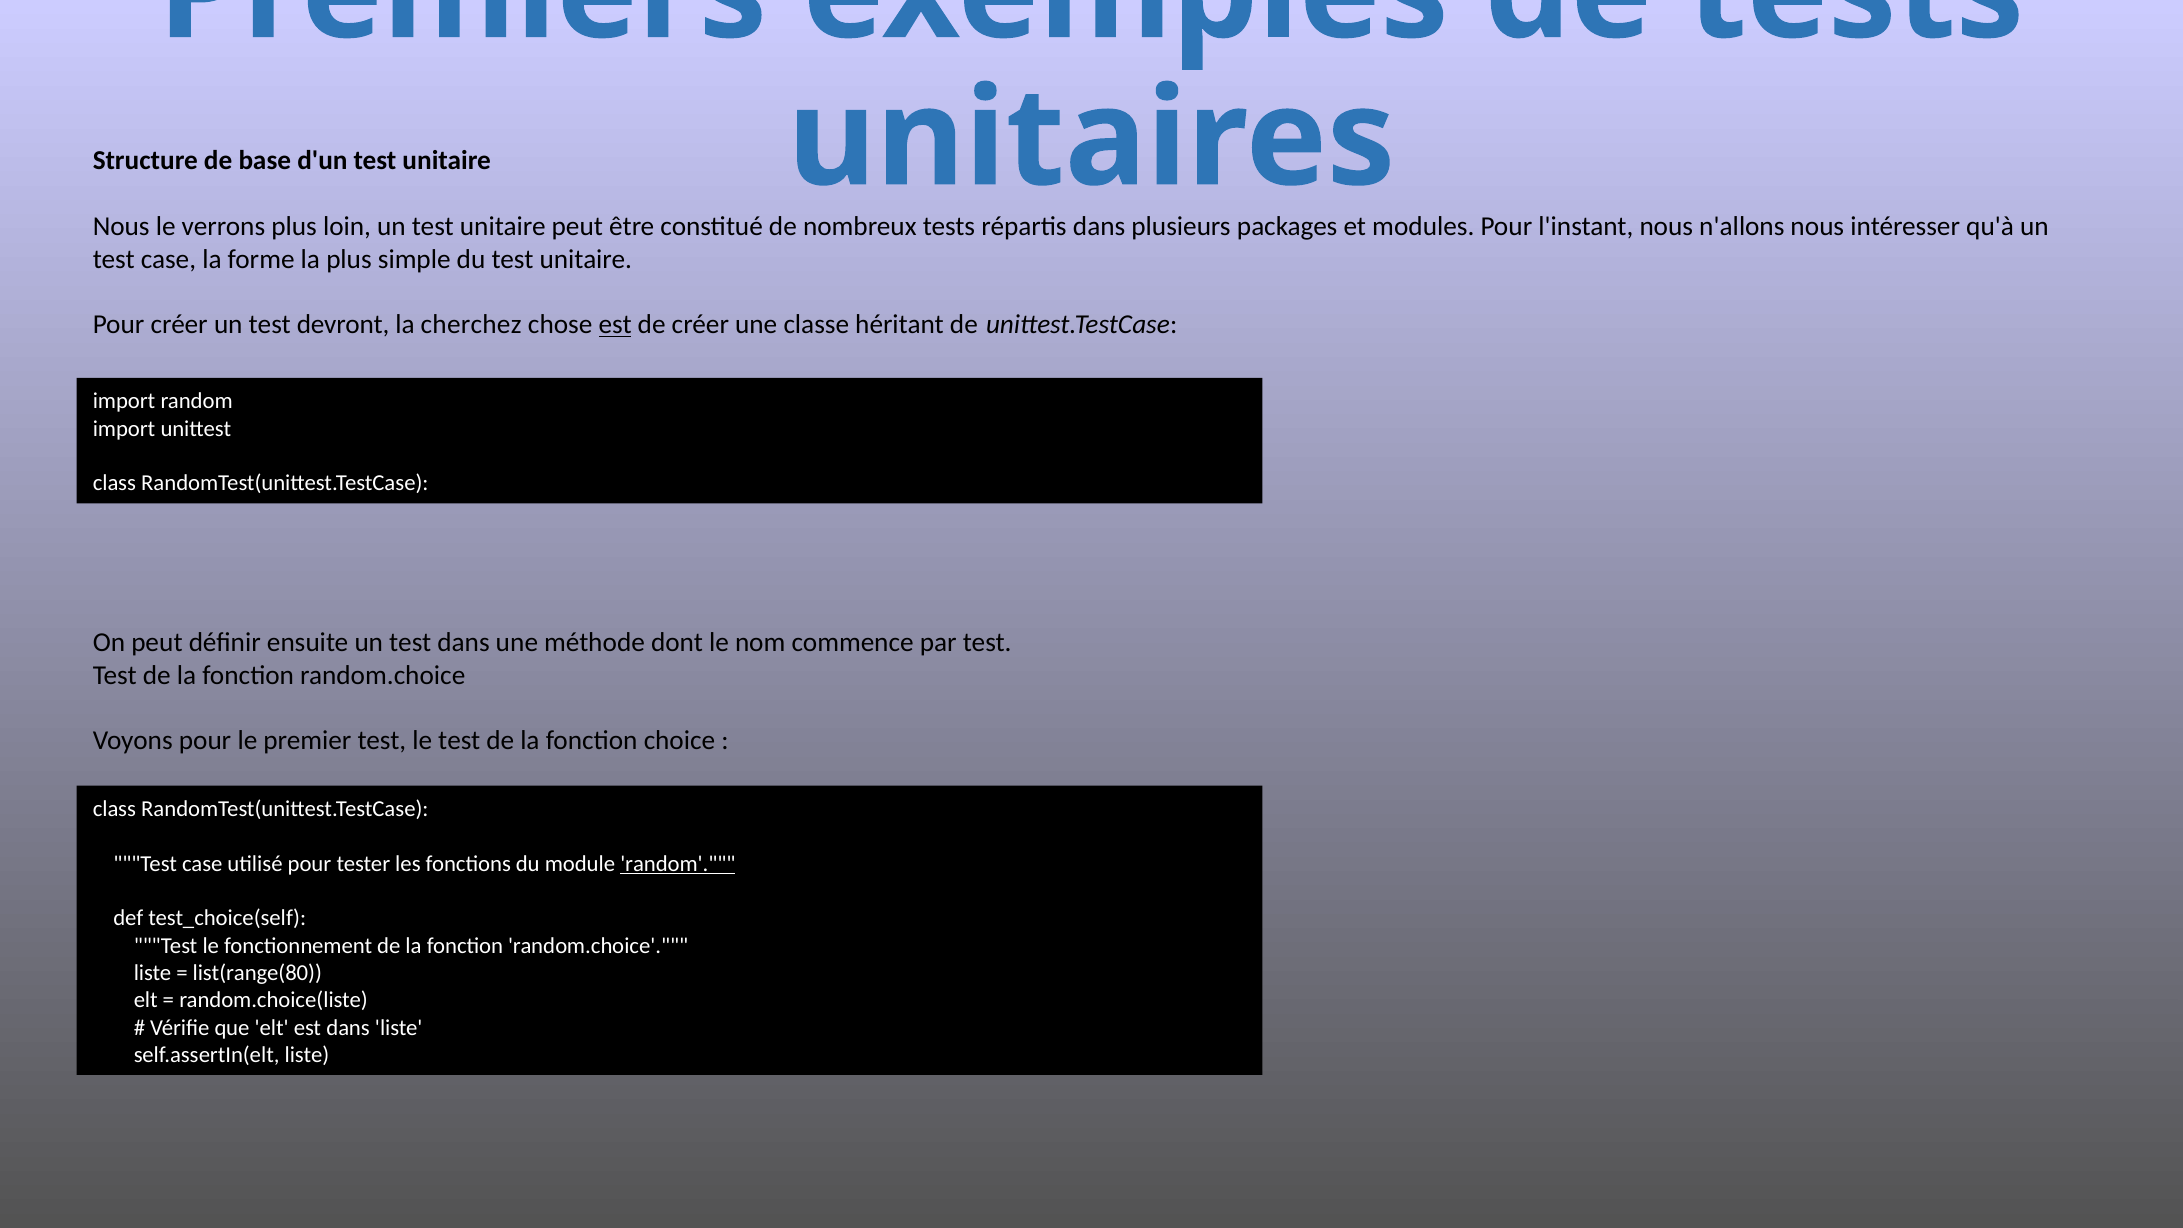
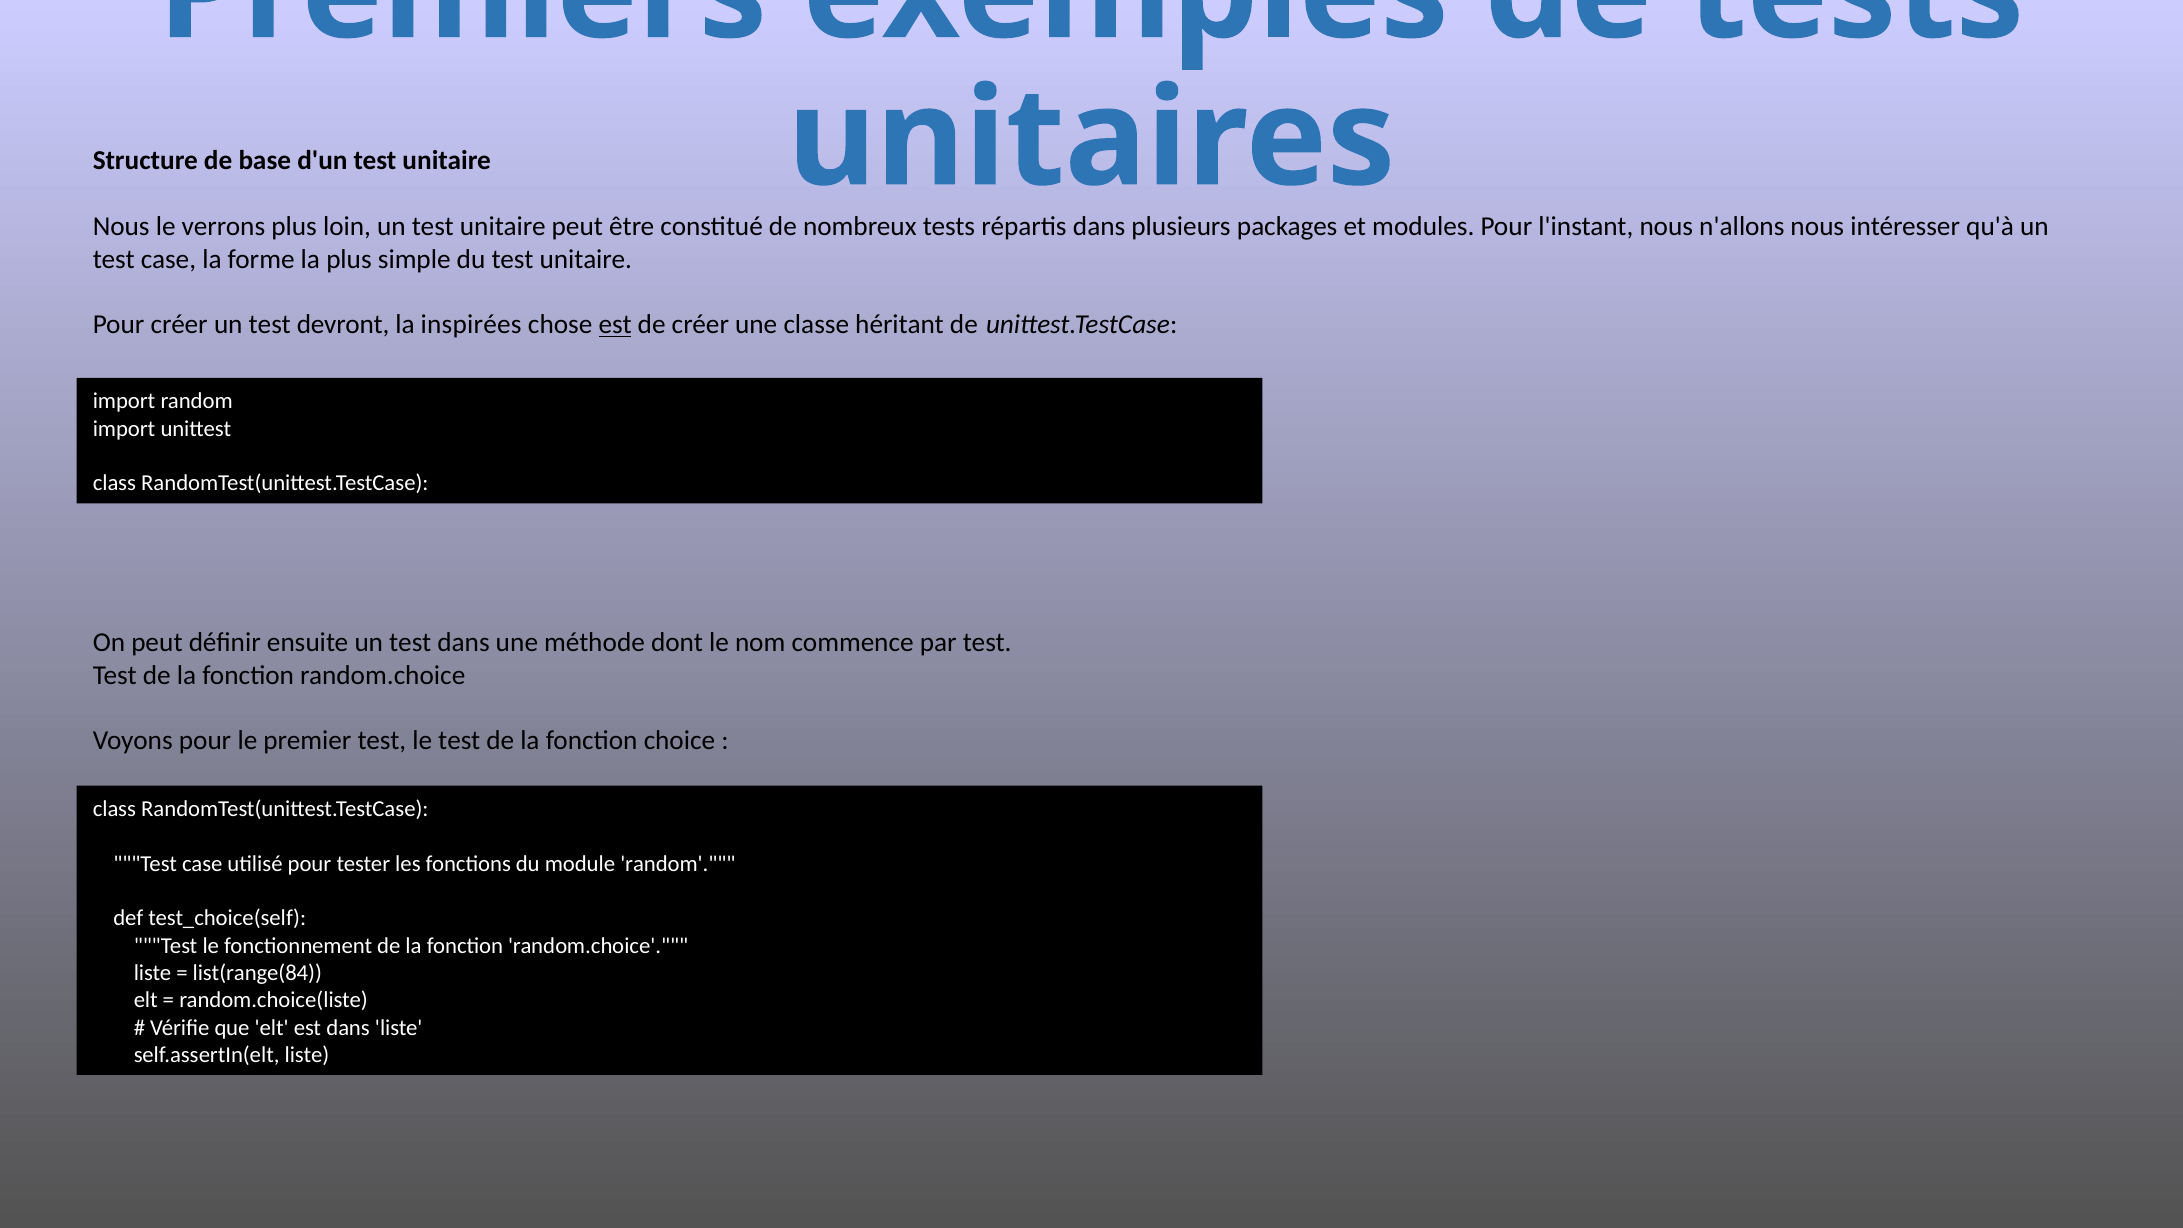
cherchez: cherchez -> inspirées
random at (678, 863) underline: present -> none
list(range(80: list(range(80 -> list(range(84
